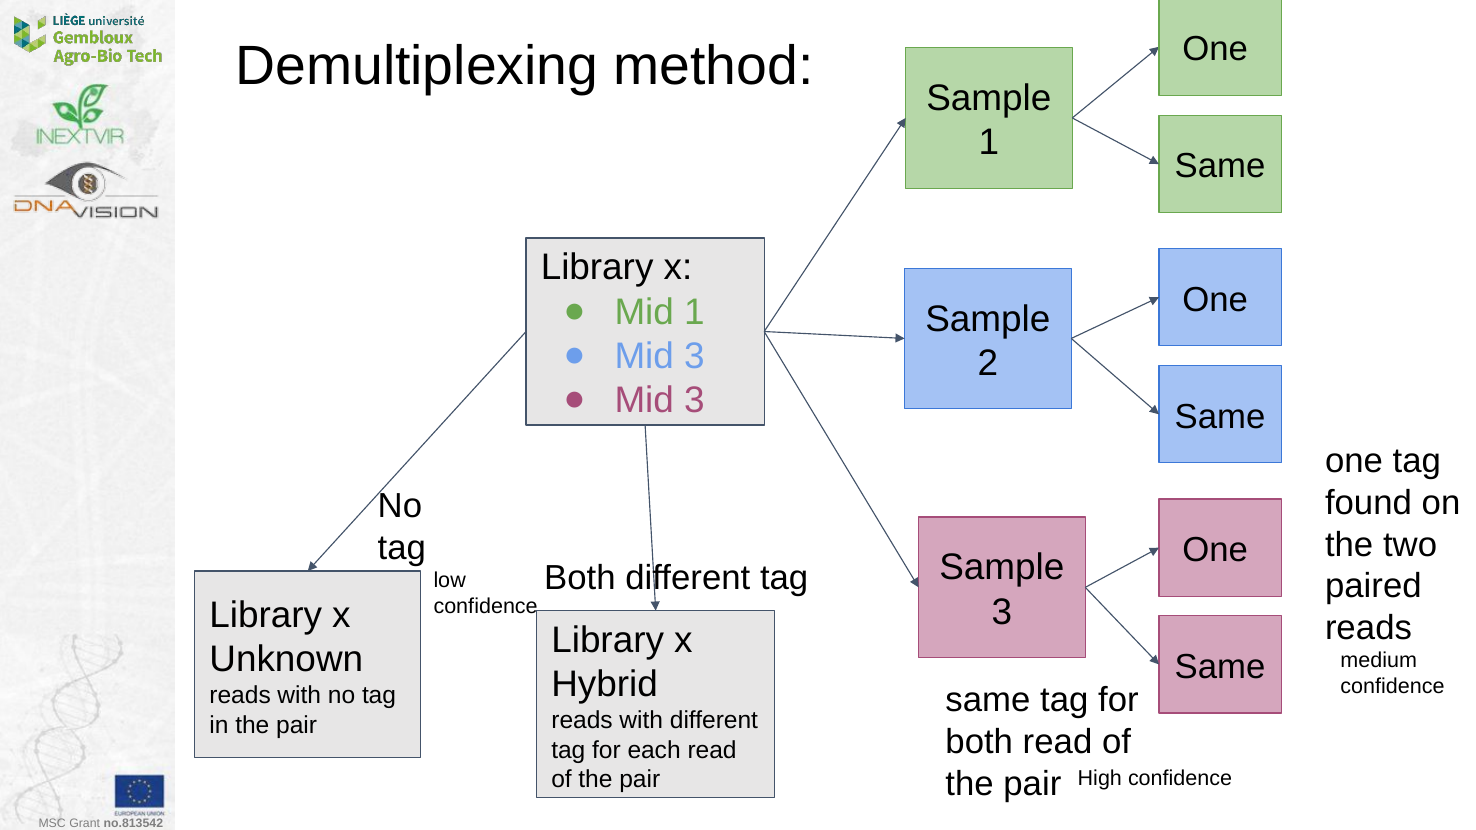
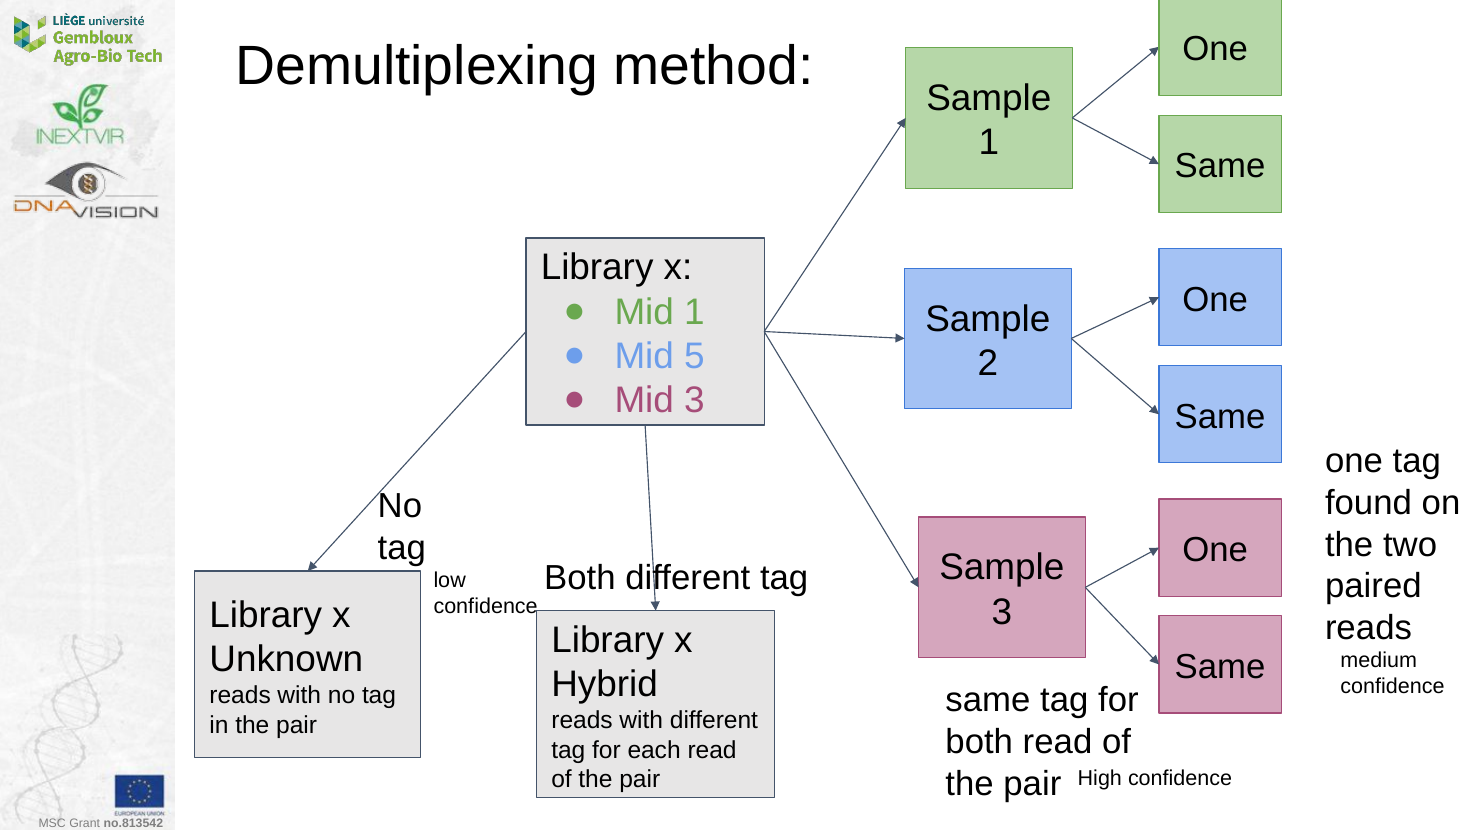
3 at (694, 356): 3 -> 5
